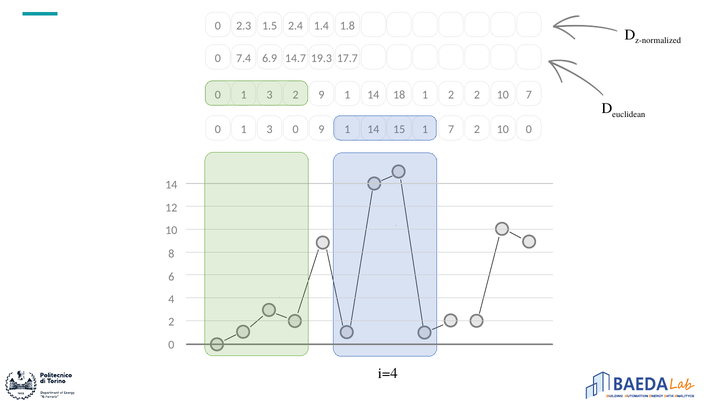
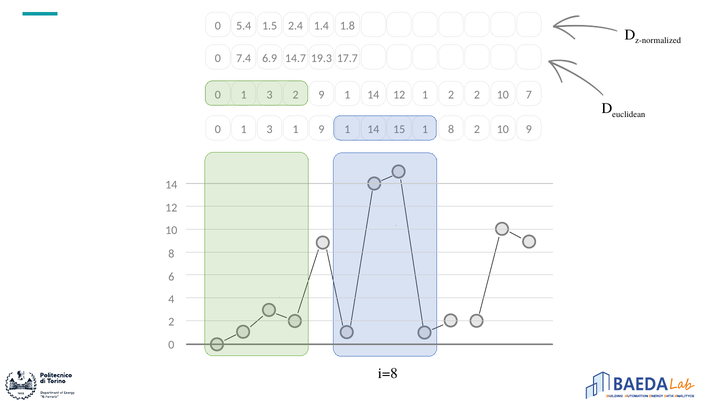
2.3: 2.3 -> 5.4
1 18: 18 -> 12
3 0: 0 -> 1
7 at (451, 129): 7 -> 8
10 0: 0 -> 9
i=4: i=4 -> i=8
